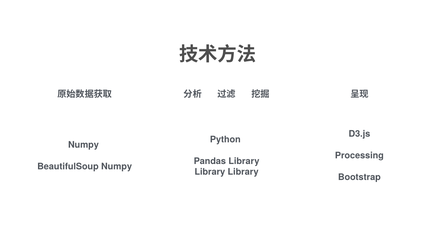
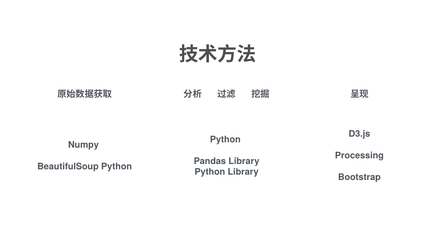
BeautifulSoup Numpy: Numpy -> Python
Library at (210, 172): Library -> Python
